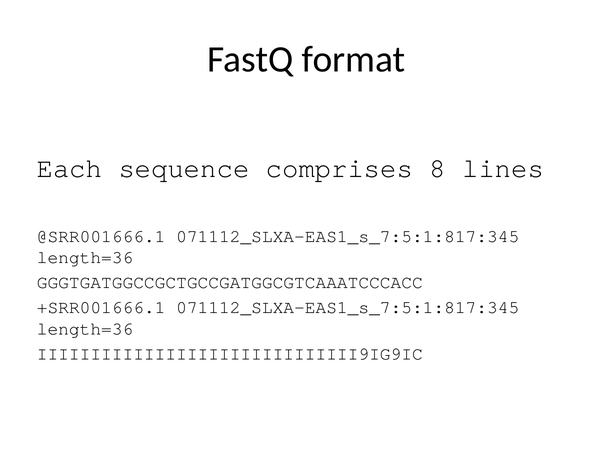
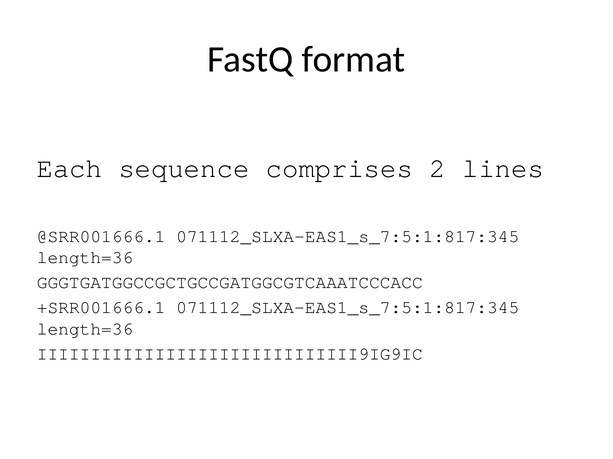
8: 8 -> 2
